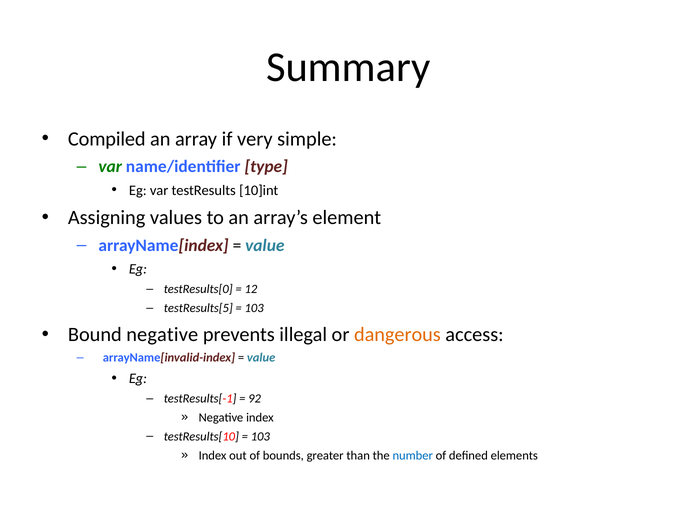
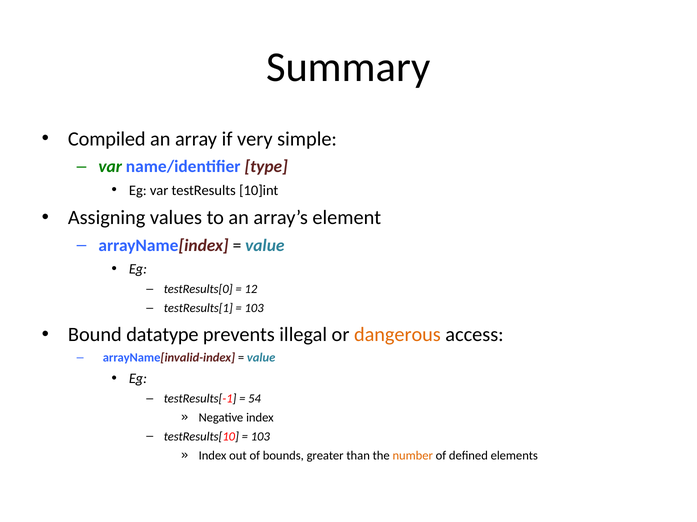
testResults[5: testResults[5 -> testResults[1
Bound negative: negative -> datatype
92: 92 -> 54
number colour: blue -> orange
